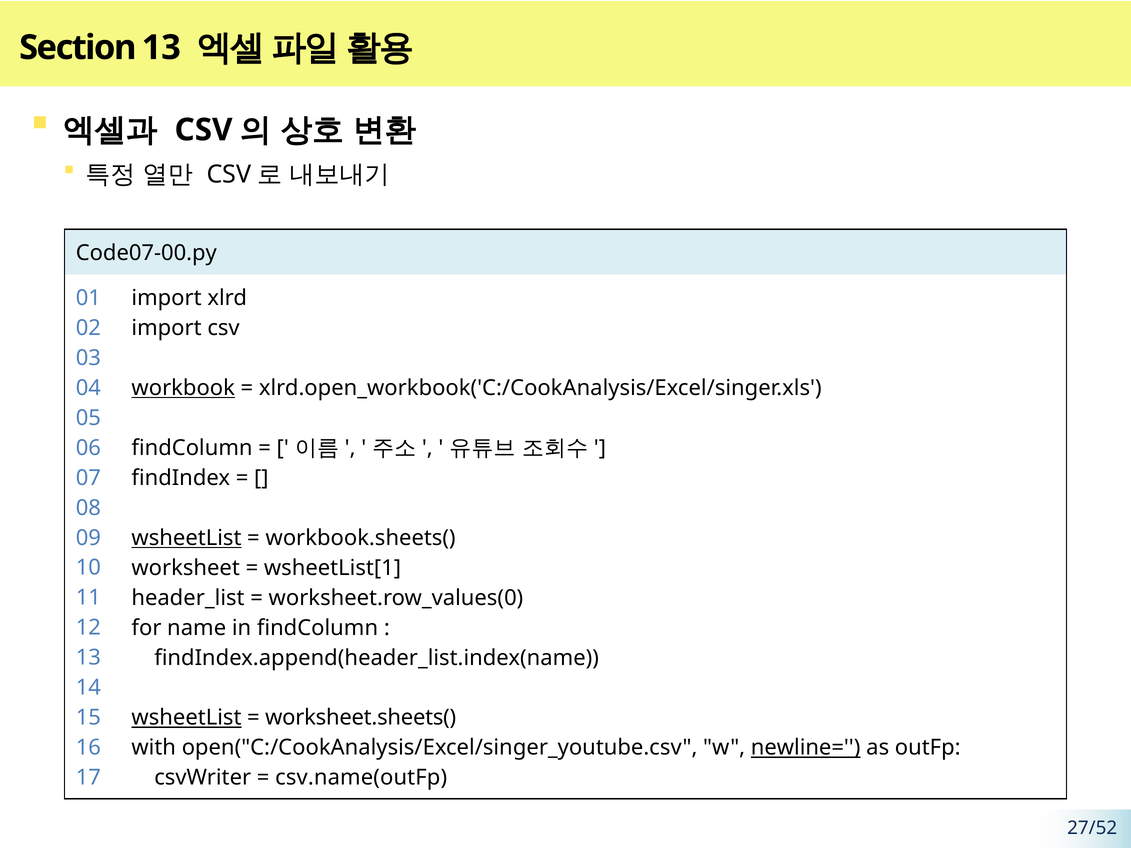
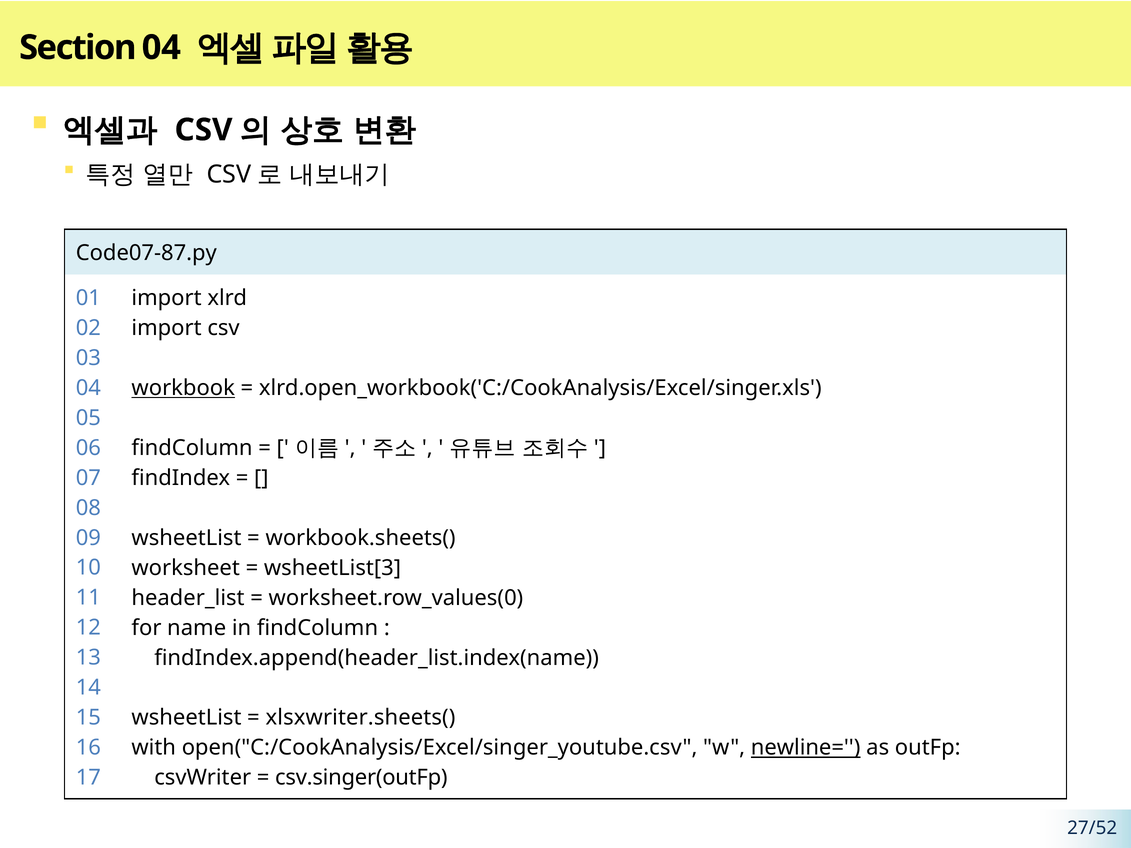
Section 13: 13 -> 04
Code07-00.py: Code07-00.py -> Code07-87.py
wsheetList at (186, 538) underline: present -> none
wsheetList[1: wsheetList[1 -> wsheetList[3
wsheetList at (186, 718) underline: present -> none
worksheet.sheets(: worksheet.sheets( -> xlsxwriter.sheets(
csv.name(outFp: csv.name(outFp -> csv.singer(outFp
